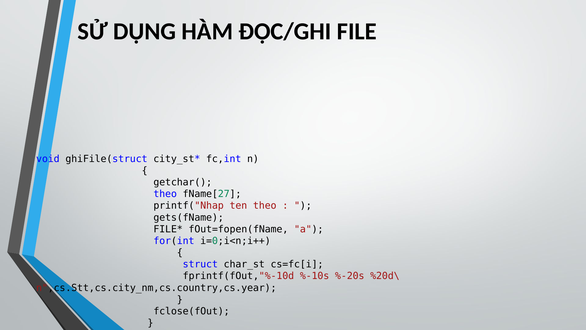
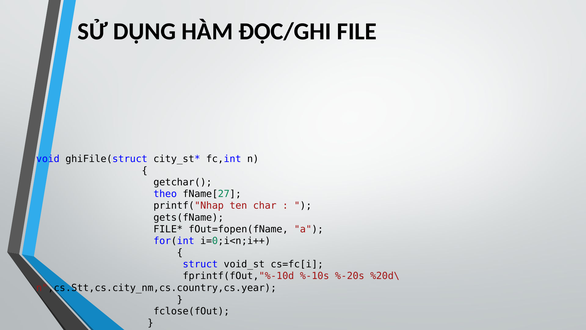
ten theo: theo -> char
char_st: char_st -> void_st
